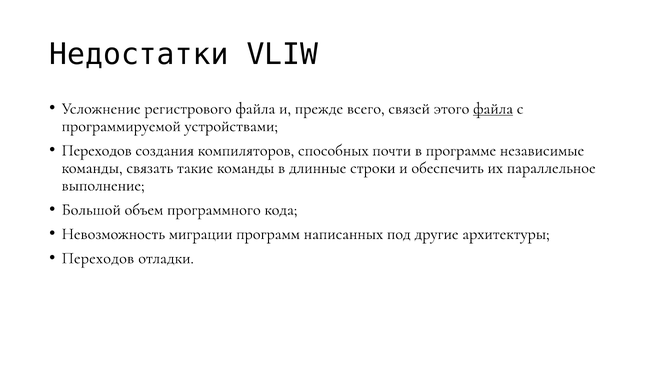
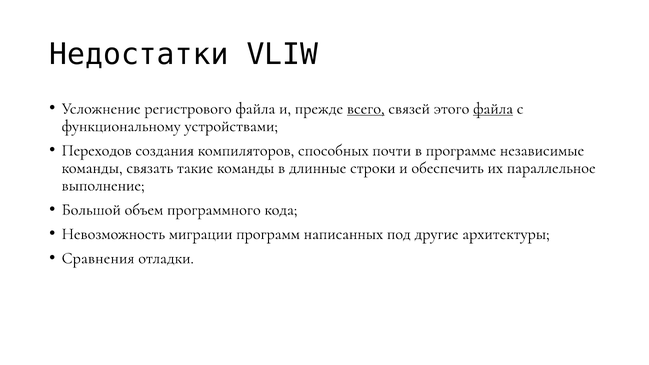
всего underline: none -> present
программируемой: программируемой -> функциональному
Переходов at (98, 258): Переходов -> Сравнения
